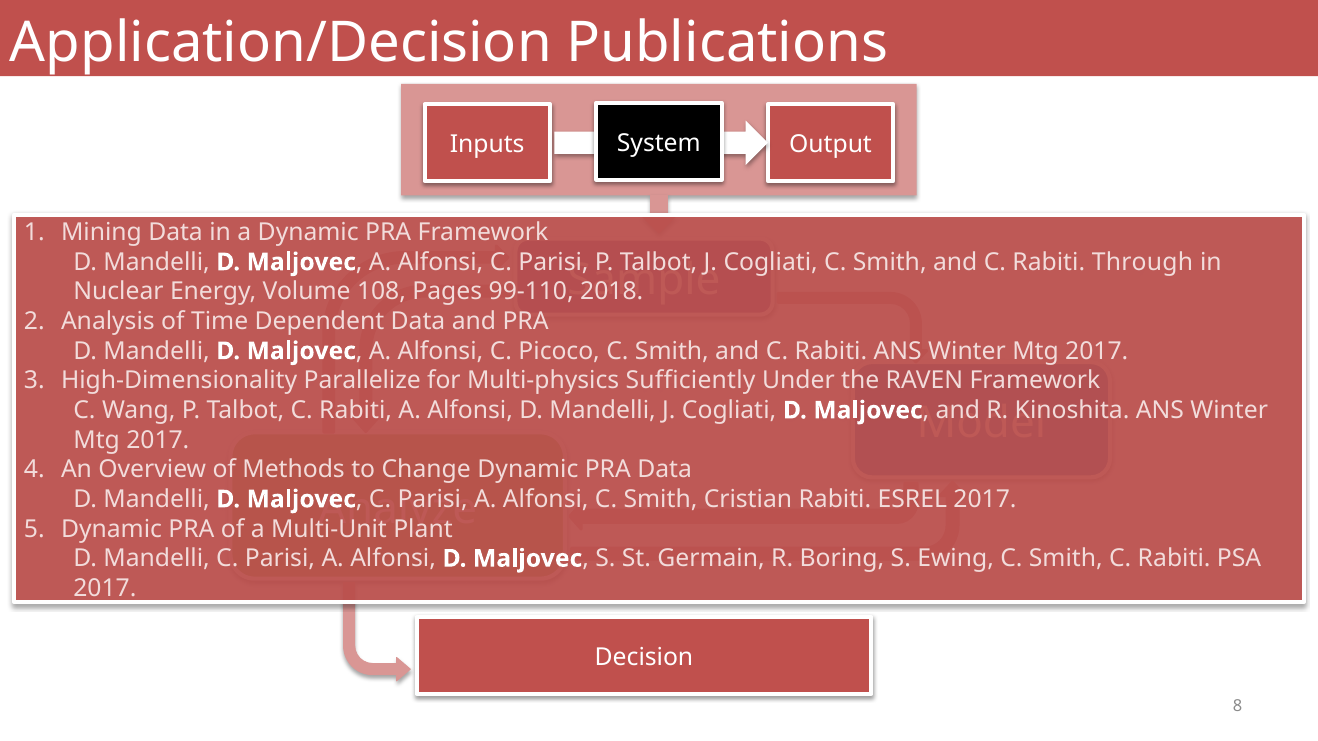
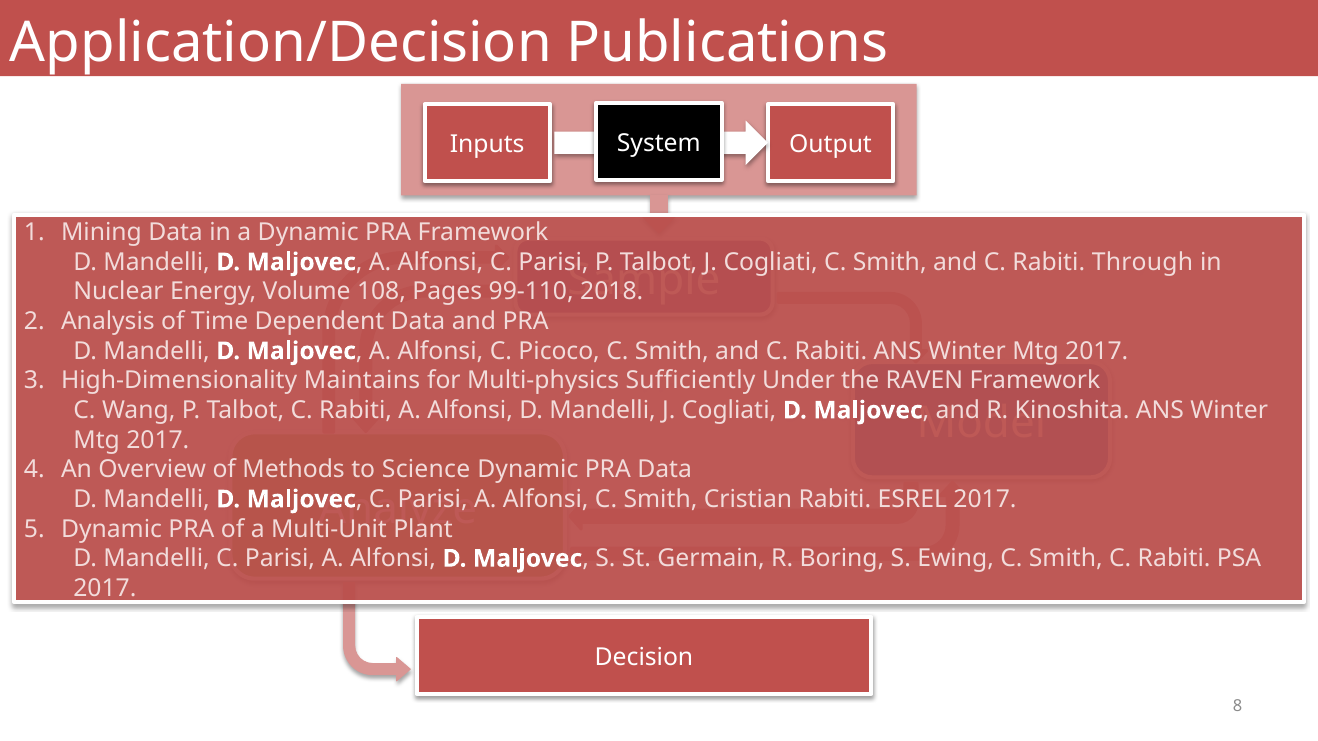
Parallelize: Parallelize -> Maintains
Change: Change -> Science
